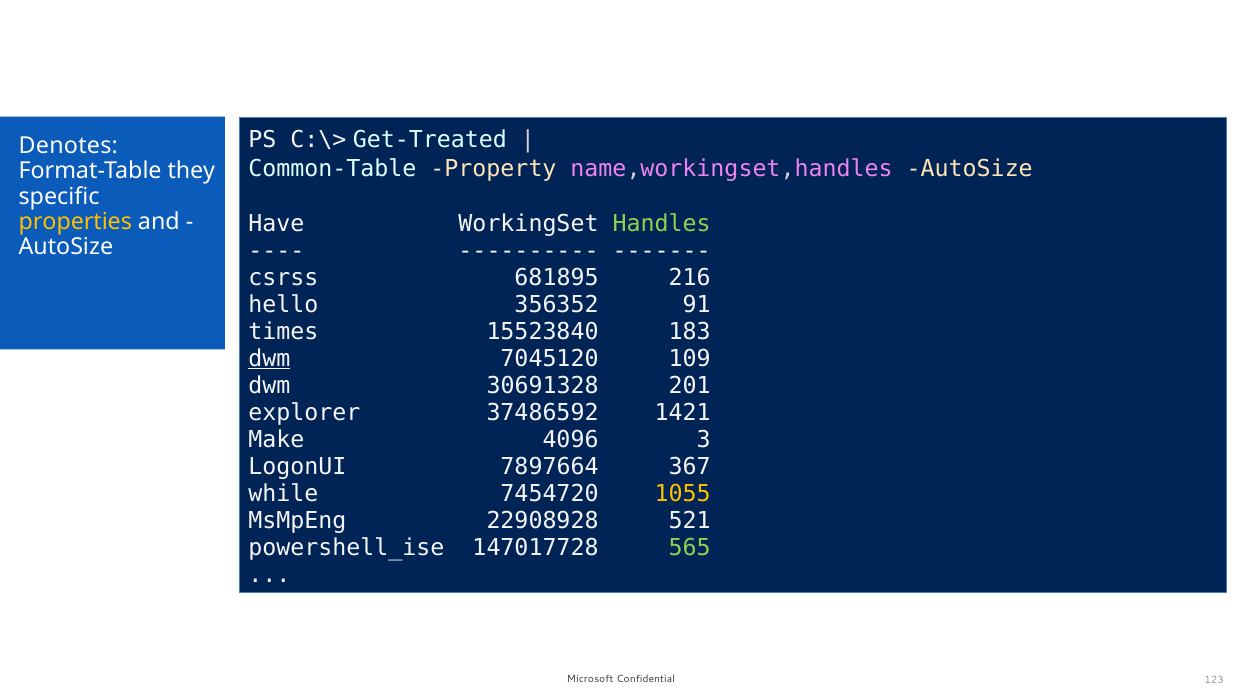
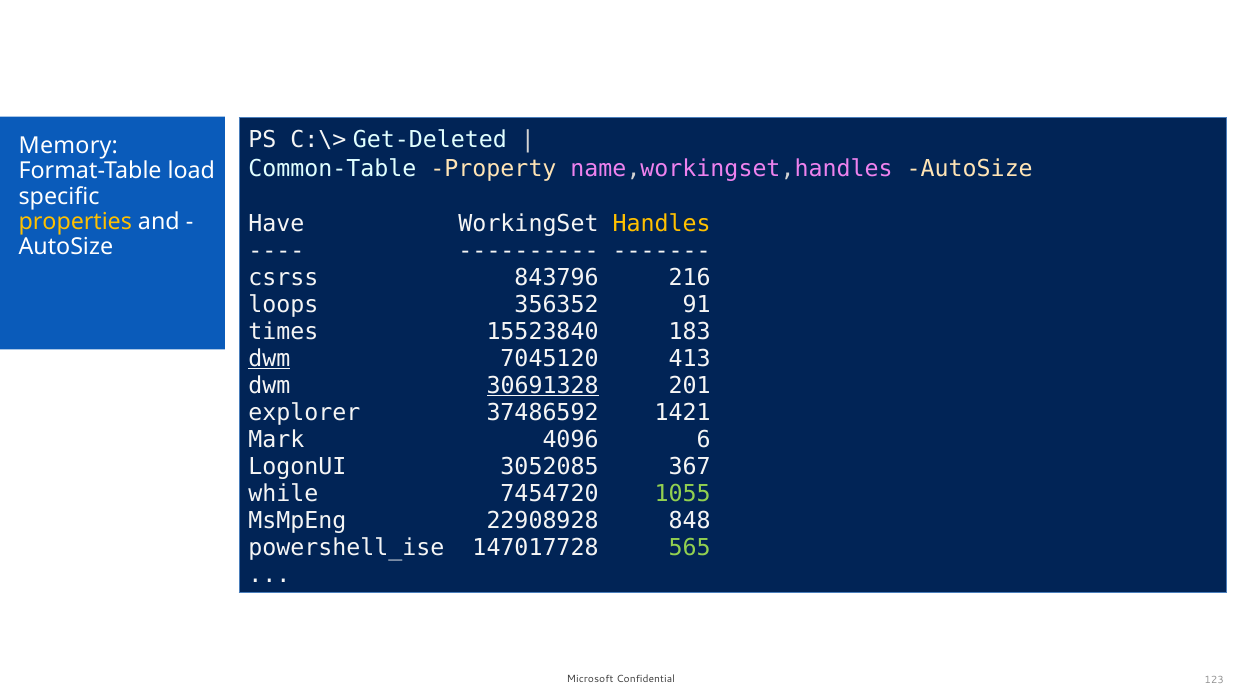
Get-Treated: Get-Treated -> Get-Deleted
Denotes: Denotes -> Memory
they: they -> load
Handles colour: light green -> yellow
681895: 681895 -> 843796
hello: hello -> loops
109: 109 -> 413
30691328 underline: none -> present
Make: Make -> Mark
3: 3 -> 6
7897664: 7897664 -> 3052085
1055 colour: yellow -> light green
521: 521 -> 848
